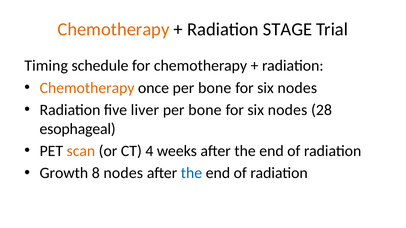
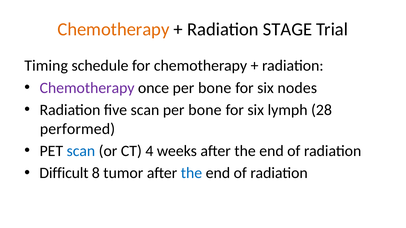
Chemotherapy at (87, 88) colour: orange -> purple
five liver: liver -> scan
nodes at (288, 110): nodes -> lymph
esophageal: esophageal -> performed
scan at (81, 151) colour: orange -> blue
Growth: Growth -> Difficult
8 nodes: nodes -> tumor
